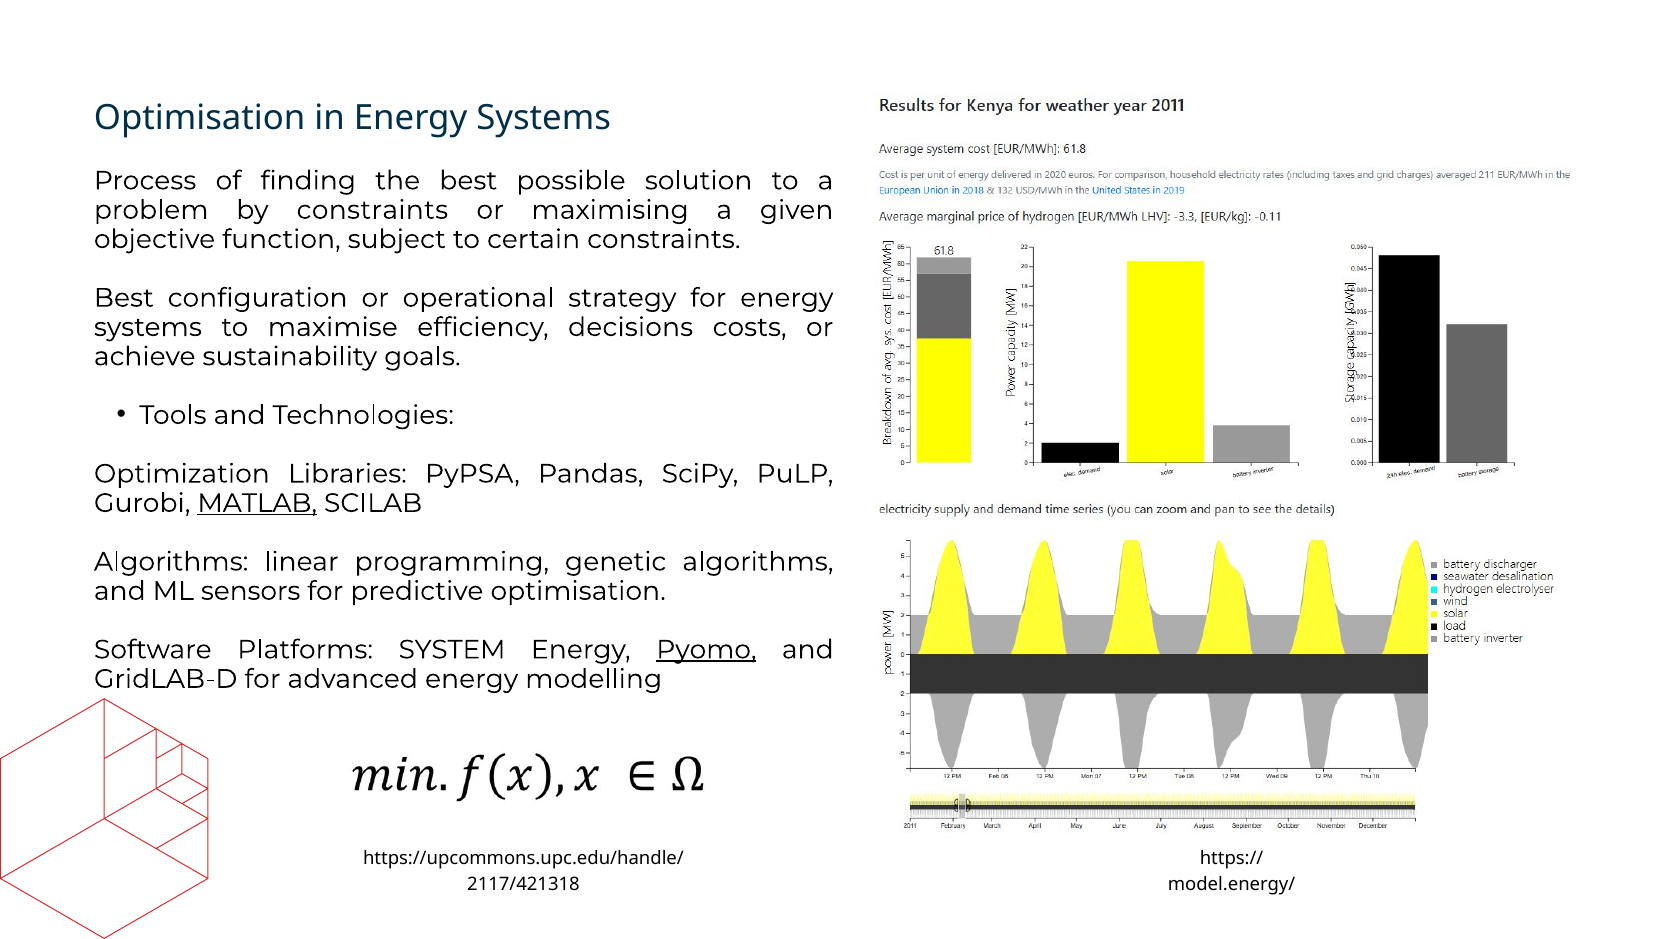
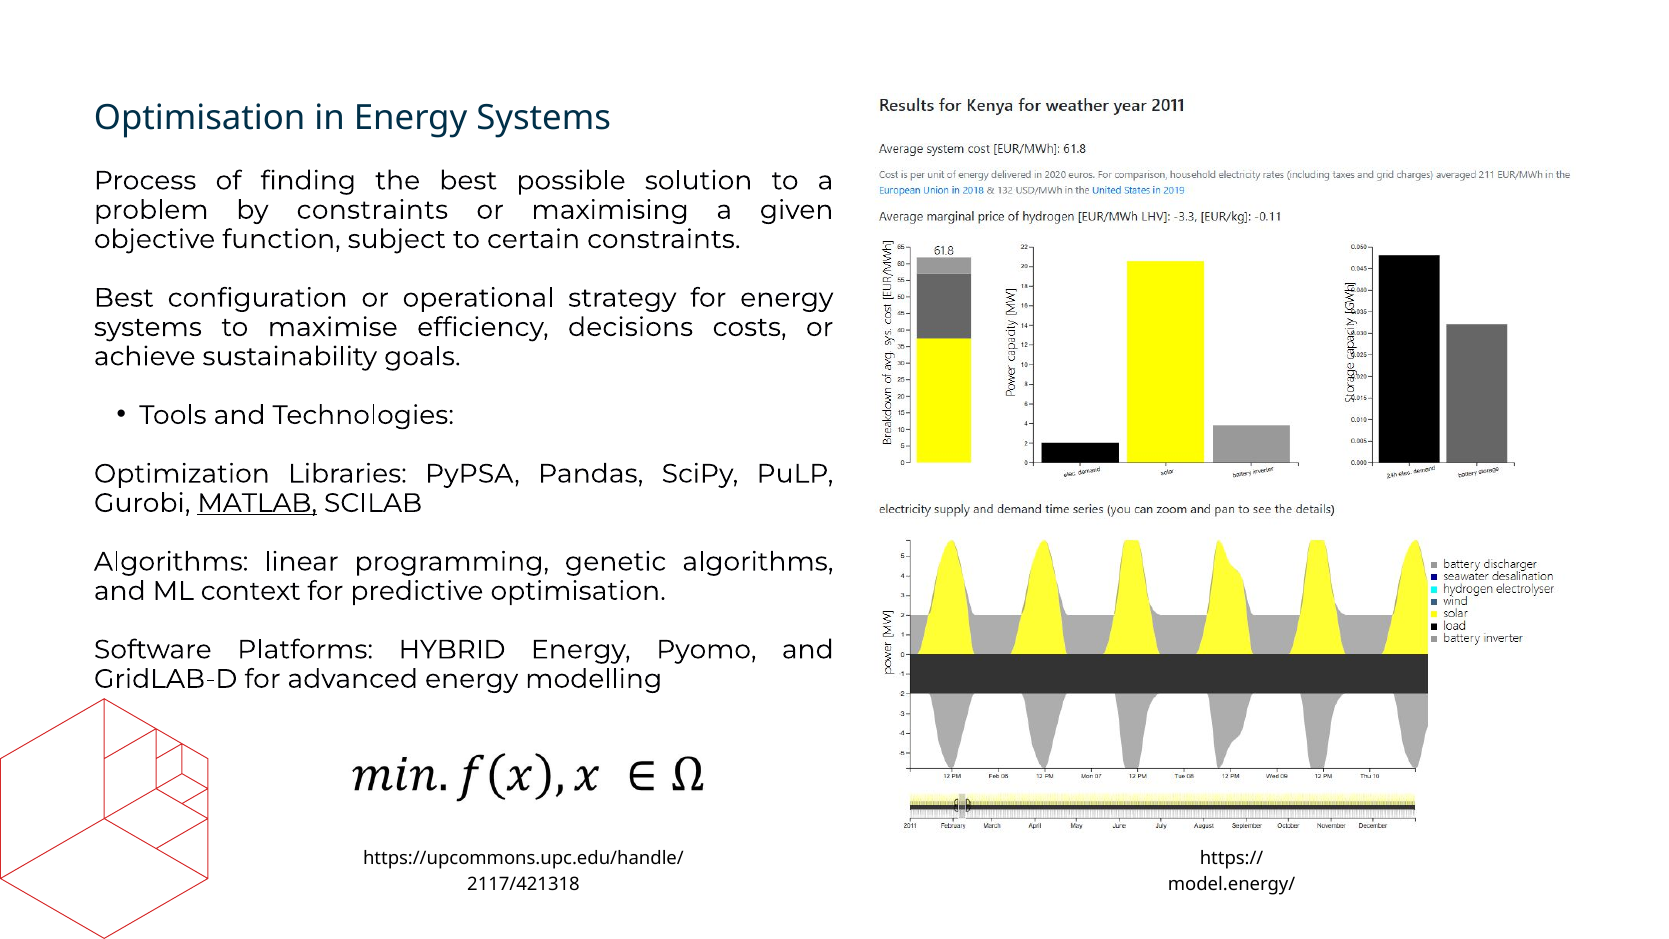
sensors: sensors -> context
SYSTEM: SYSTEM -> HYBRID
Pyomo underline: present -> none
